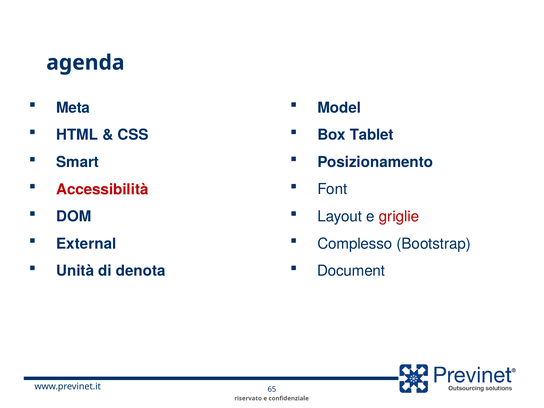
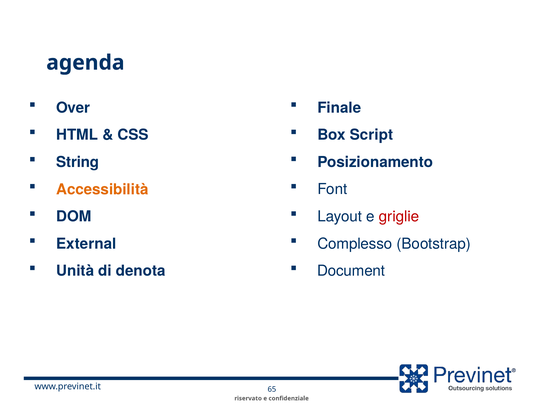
Meta: Meta -> Over
Model: Model -> Finale
Tablet: Tablet -> Script
Smart: Smart -> String
Accessibilità colour: red -> orange
